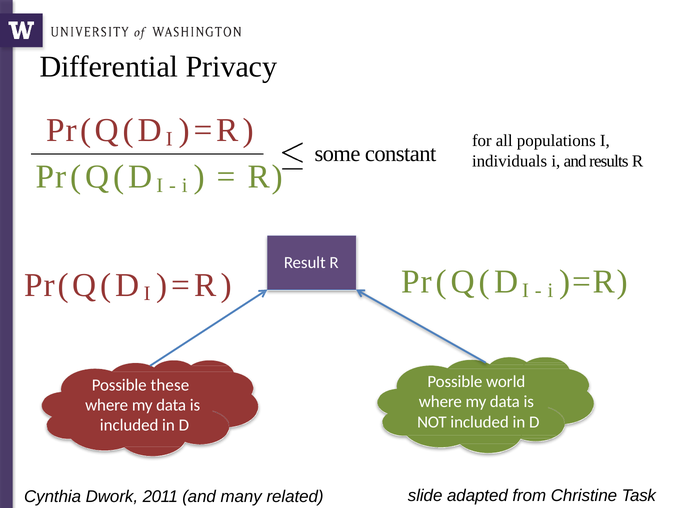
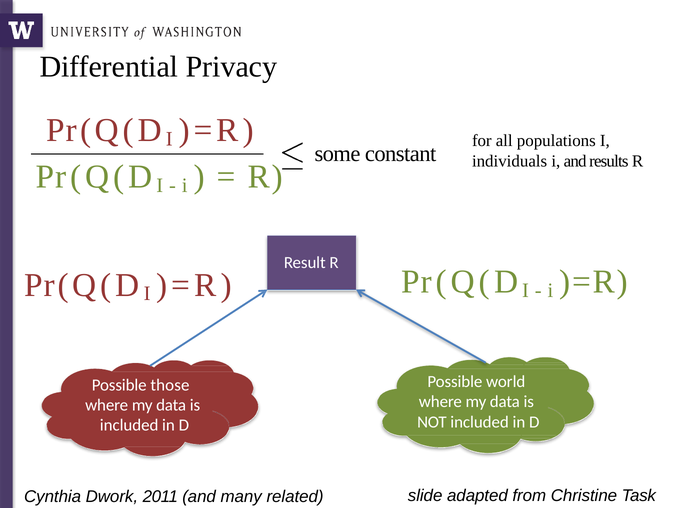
these: these -> those
